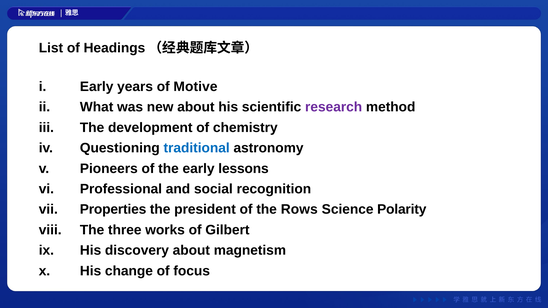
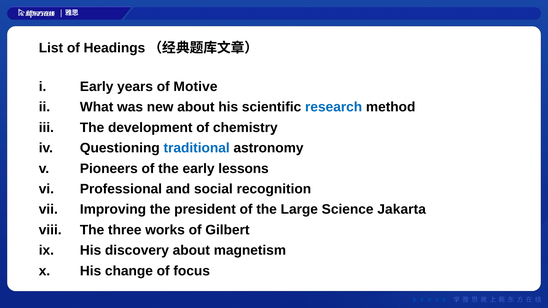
research colour: purple -> blue
Properties: Properties -> Improving
Rows: Rows -> Large
Polarity: Polarity -> Jakarta
